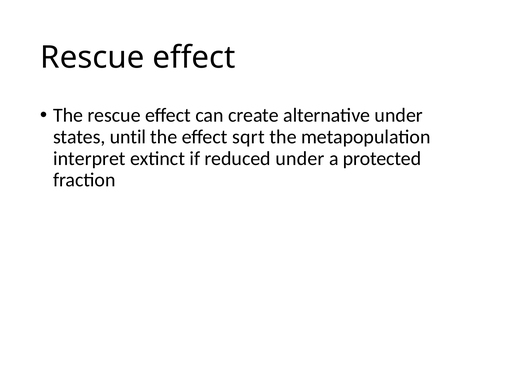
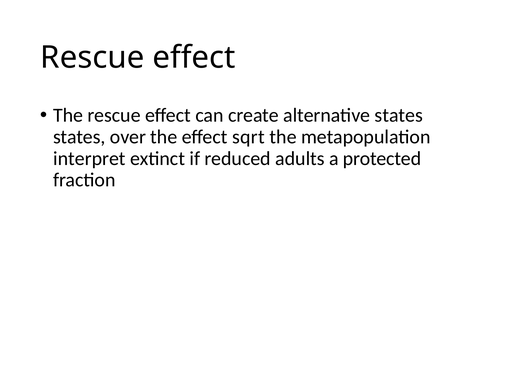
alternative under: under -> states
until: until -> over
reduced under: under -> adults
